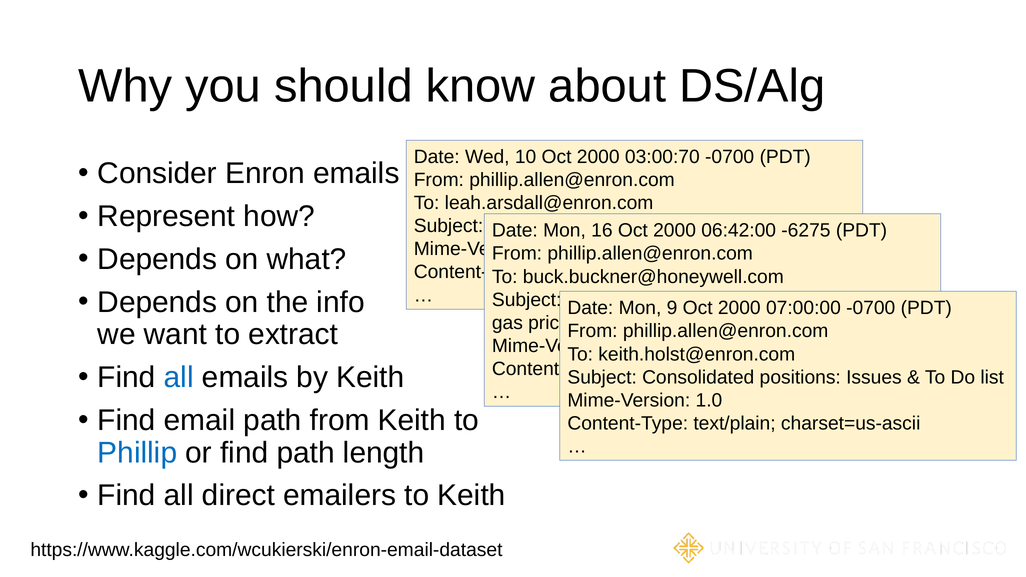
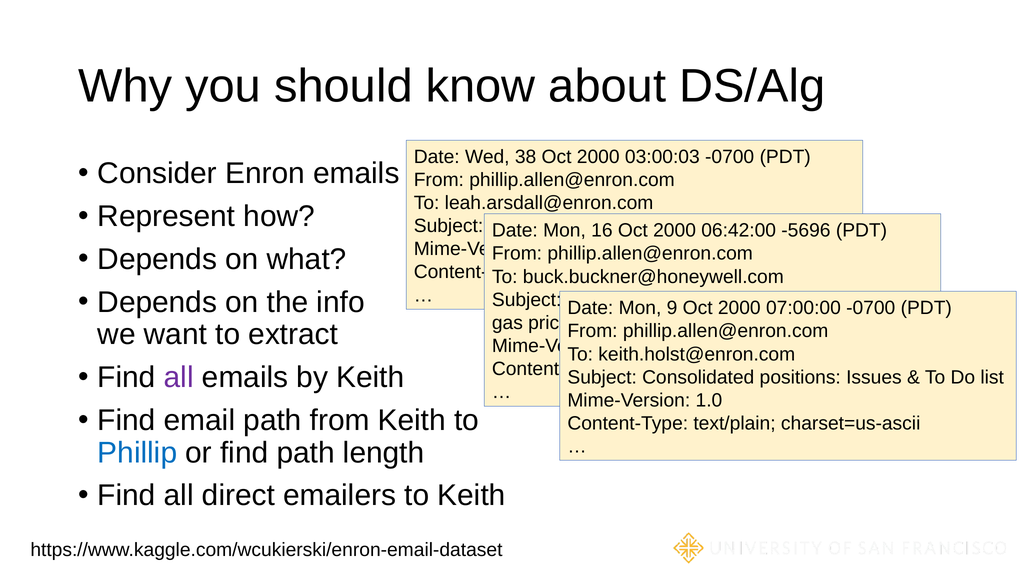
10: 10 -> 38
03:00:70: 03:00:70 -> 03:00:03
-6275: -6275 -> -5696
all at (179, 378) colour: blue -> purple
